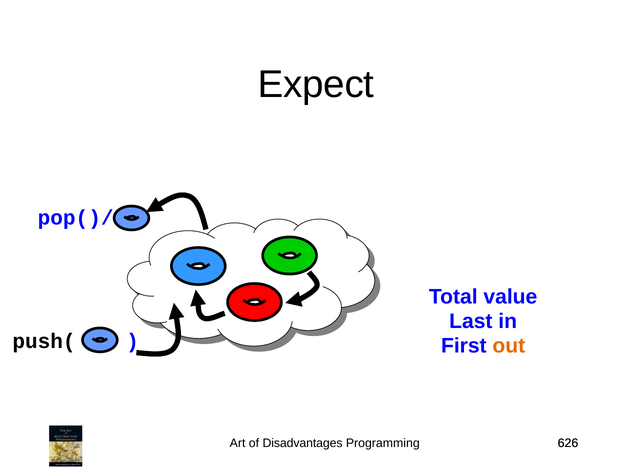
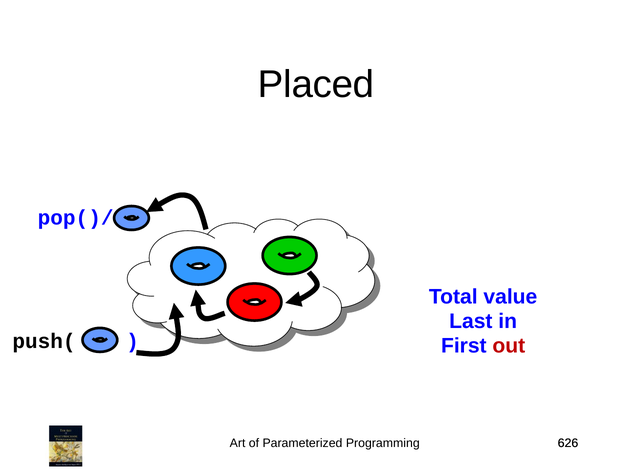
Expect: Expect -> Placed
out colour: orange -> red
Disadvantages: Disadvantages -> Parameterized
